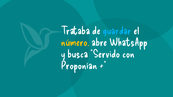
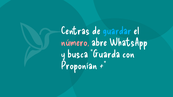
Trataba: Trataba -> Centras
número colour: yellow -> pink
Servido: Servido -> Guarda
